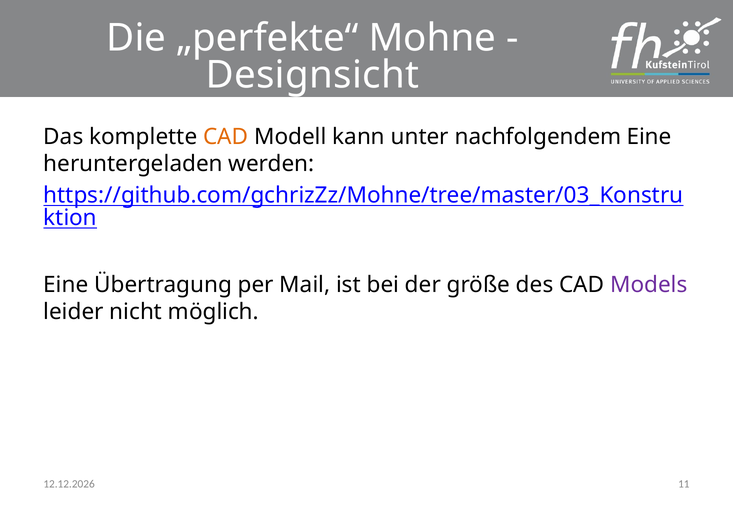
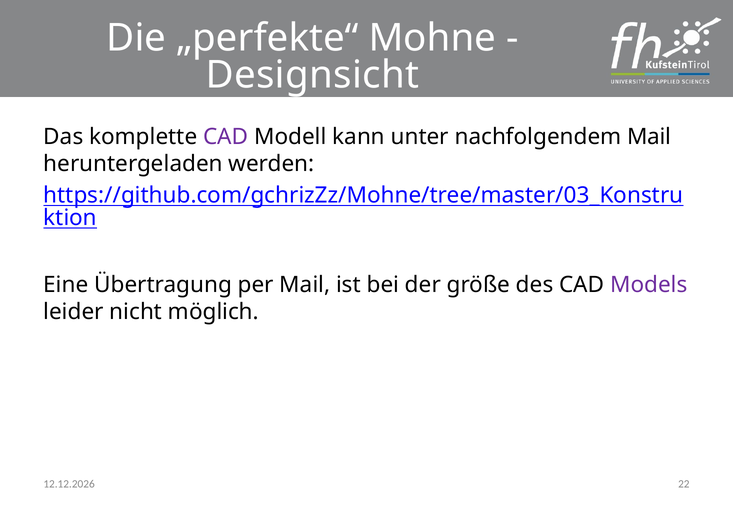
CAD at (226, 137) colour: orange -> purple
nachfolgendem Eine: Eine -> Mail
11: 11 -> 22
